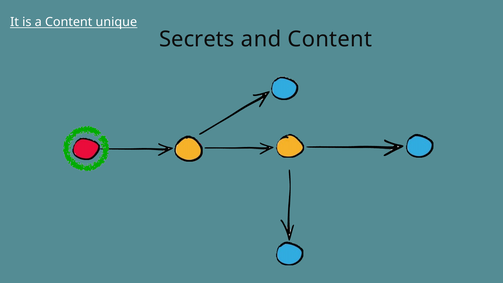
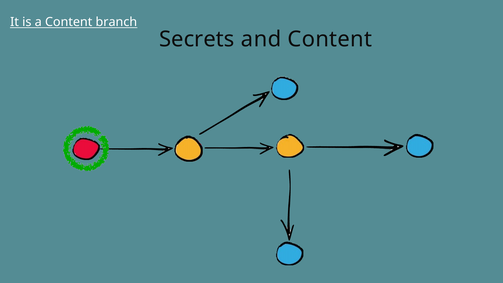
unique: unique -> branch
